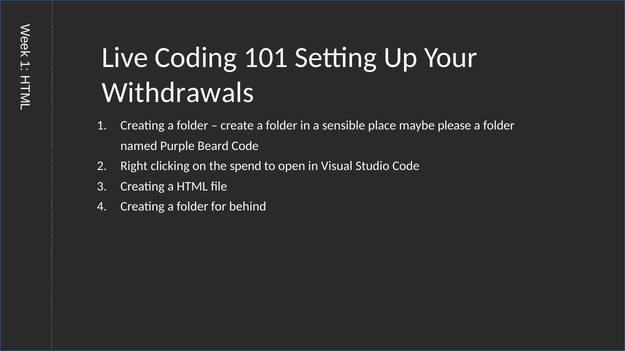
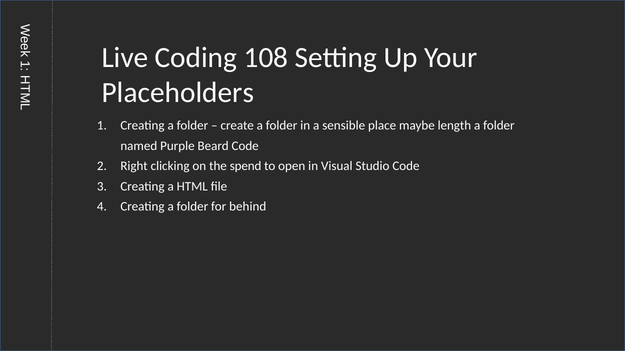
101: 101 -> 108
Withdrawals: Withdrawals -> Placeholders
please: please -> length
